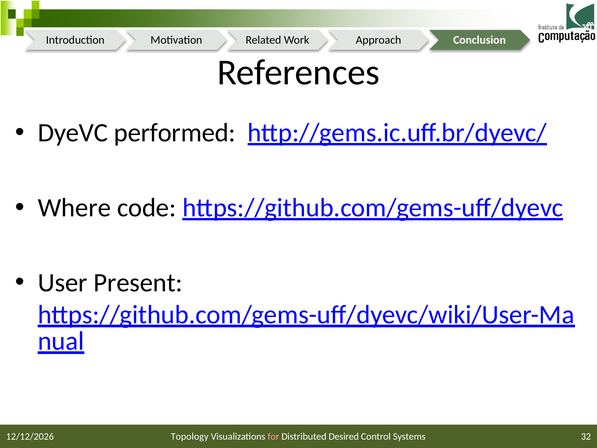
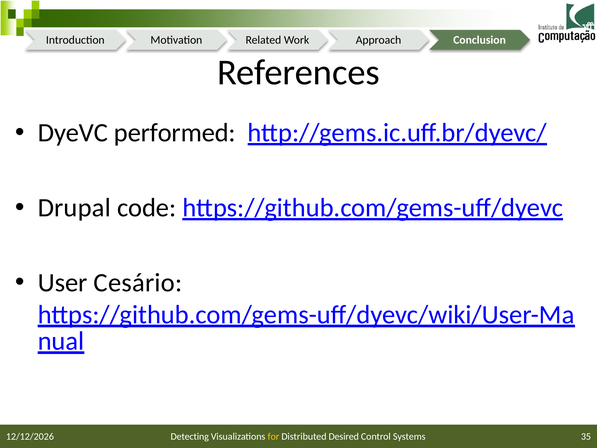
Where: Where -> Drupal
Present: Present -> Cesário
Topology: Topology -> Detecting
for colour: pink -> yellow
32: 32 -> 35
